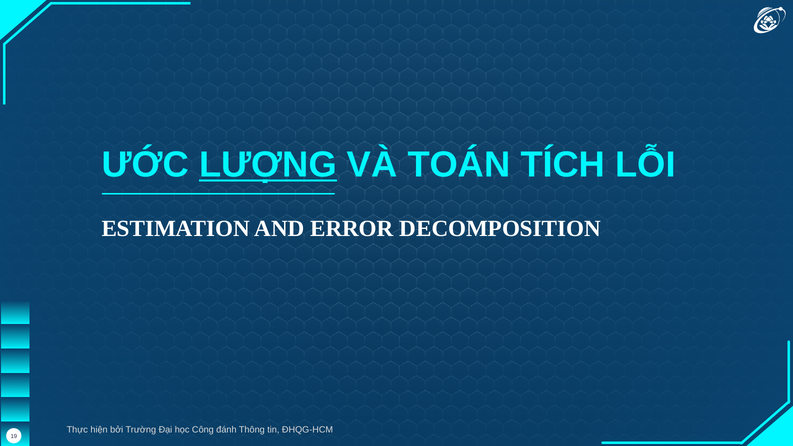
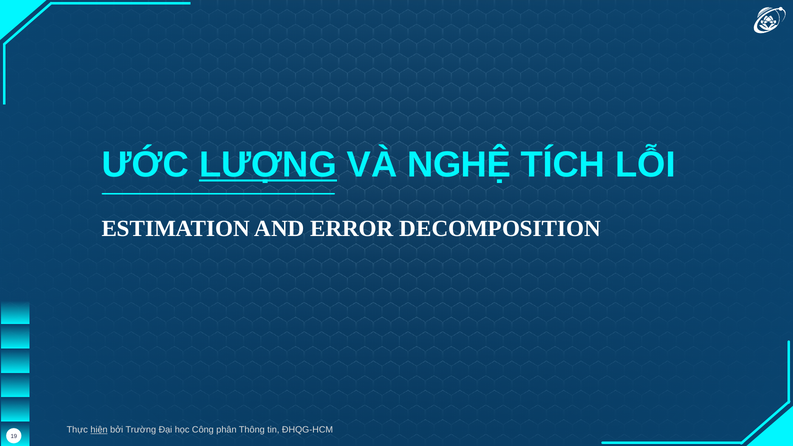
TOÁN: TOÁN -> NGHỆ
hiện underline: none -> present
đánh: đánh -> phân
